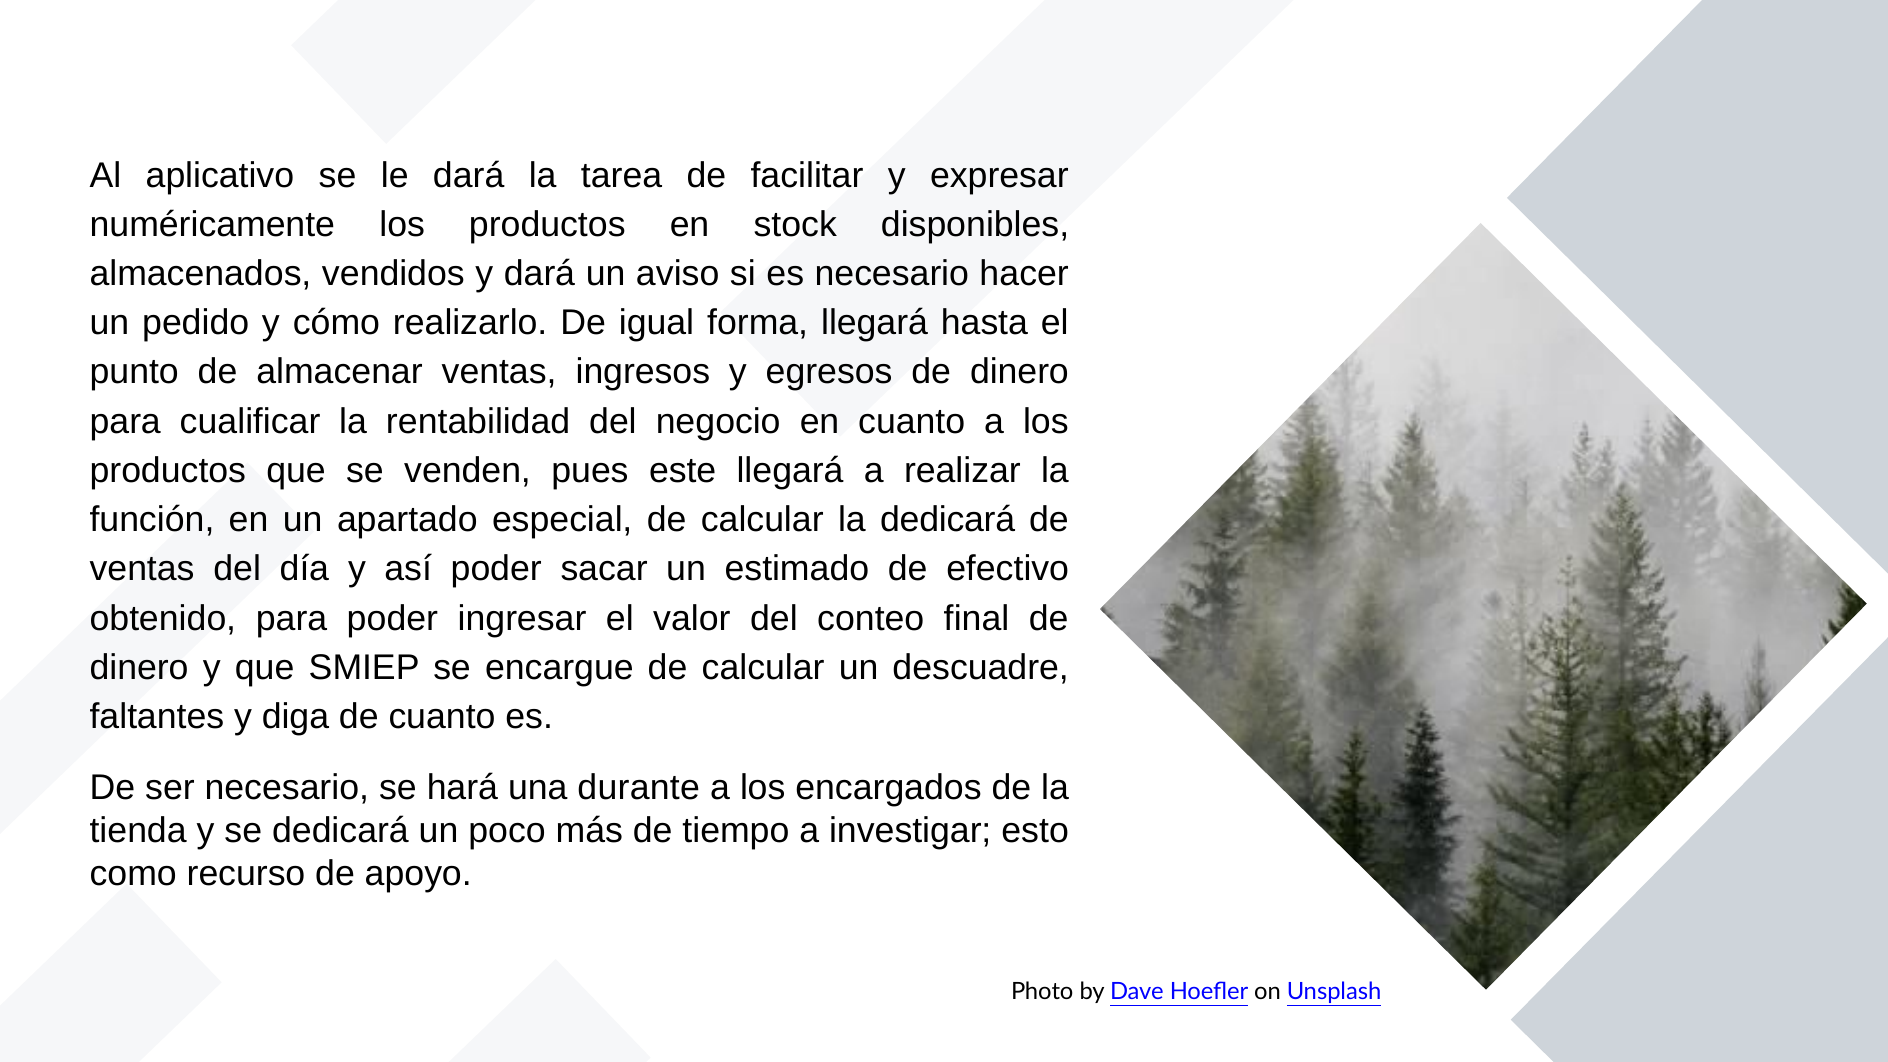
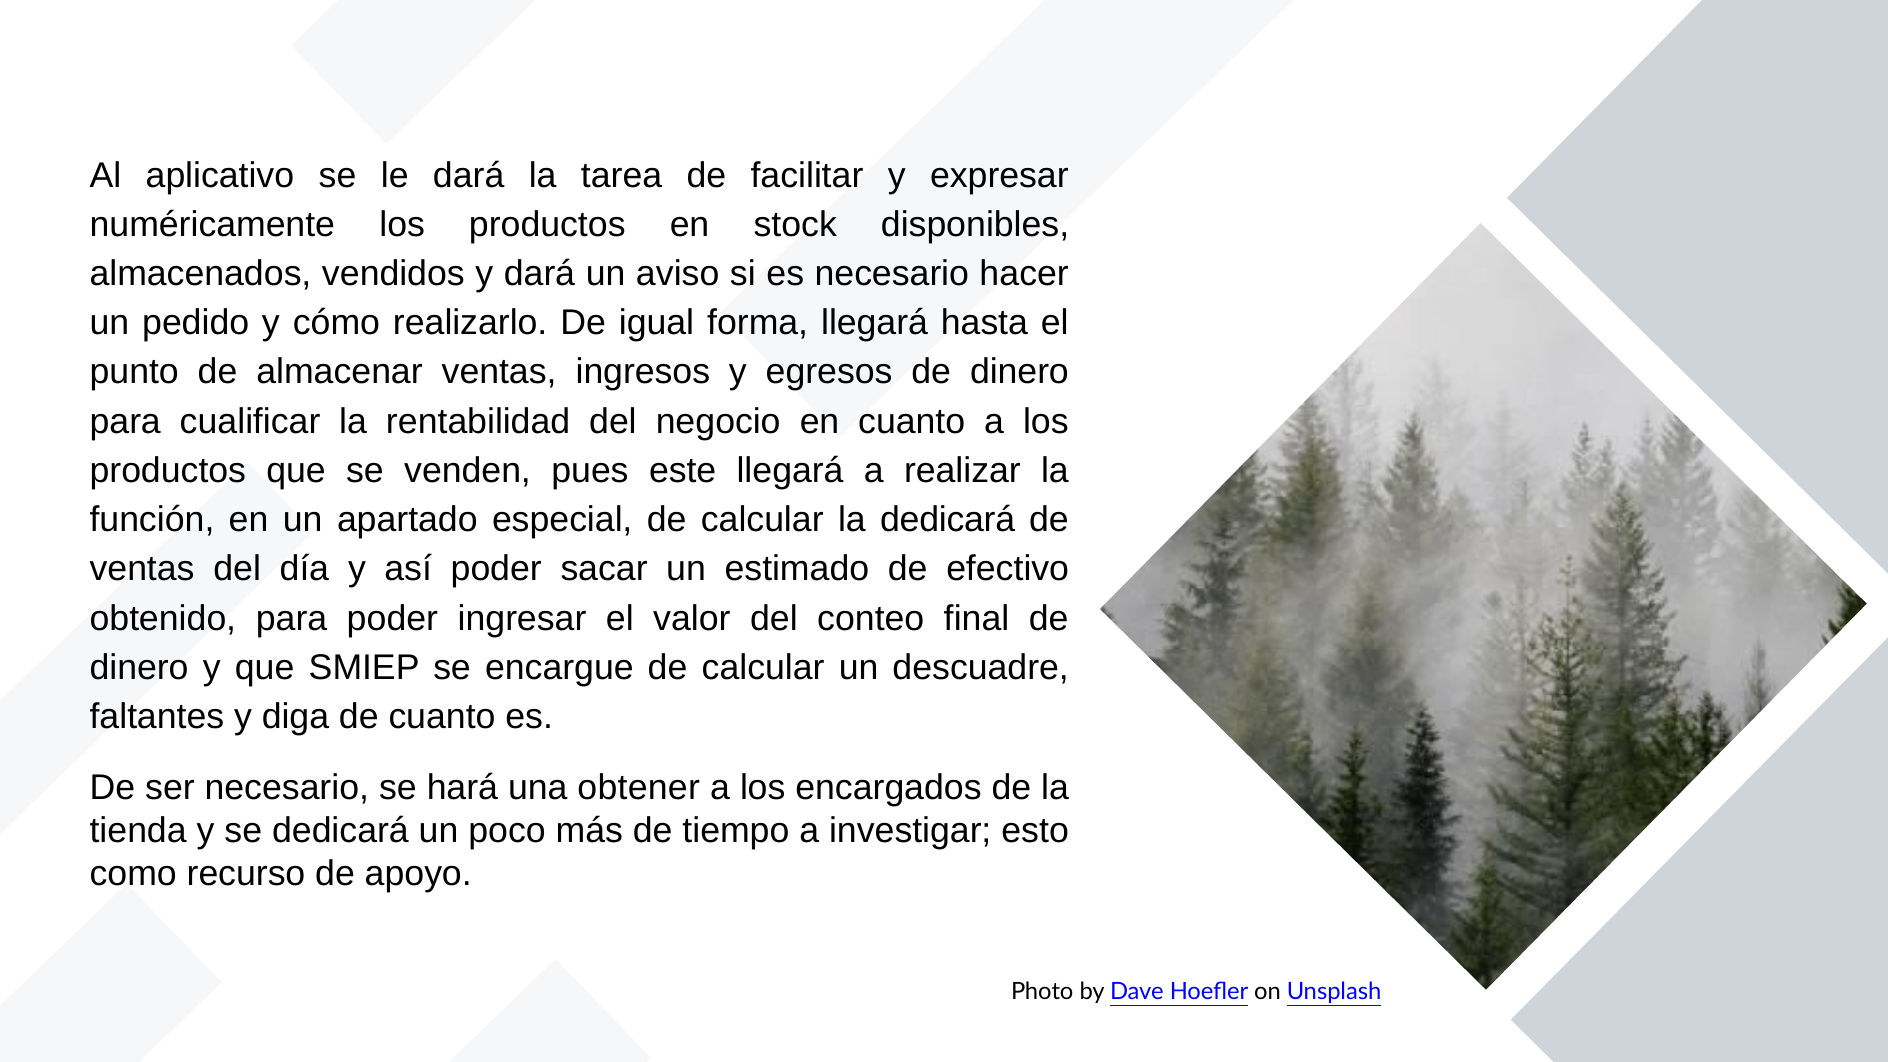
durante: durante -> obtener
